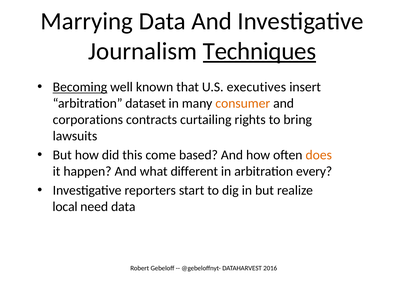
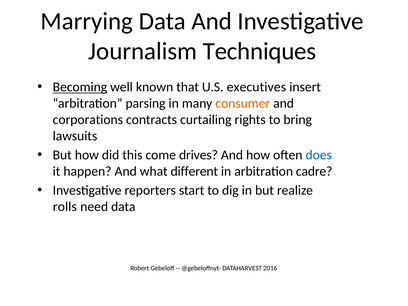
Techniques underline: present -> none
dataset: dataset -> parsing
based: based -> drives
does colour: orange -> blue
every: every -> cadre
local: local -> rolls
